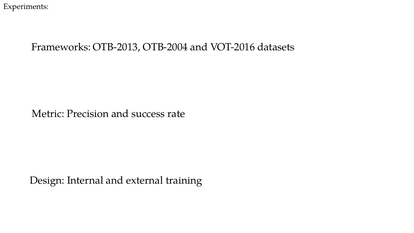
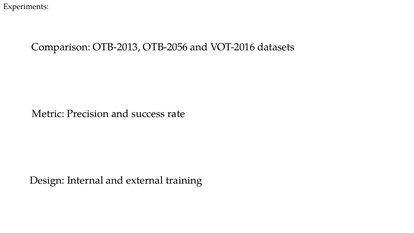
Frameworks: Frameworks -> Comparison
OTB-2004: OTB-2004 -> OTB-2056
